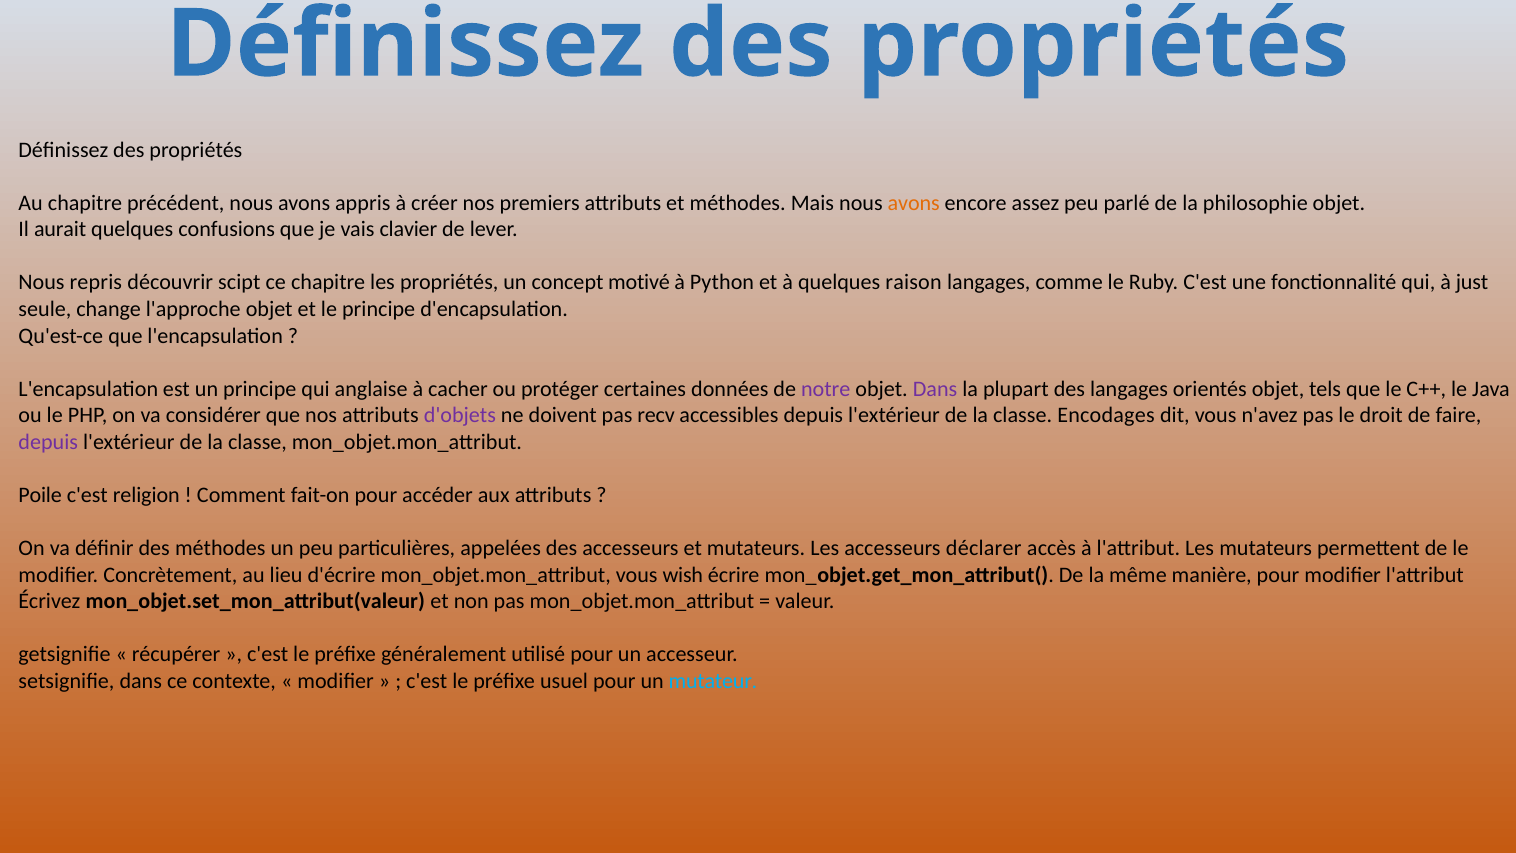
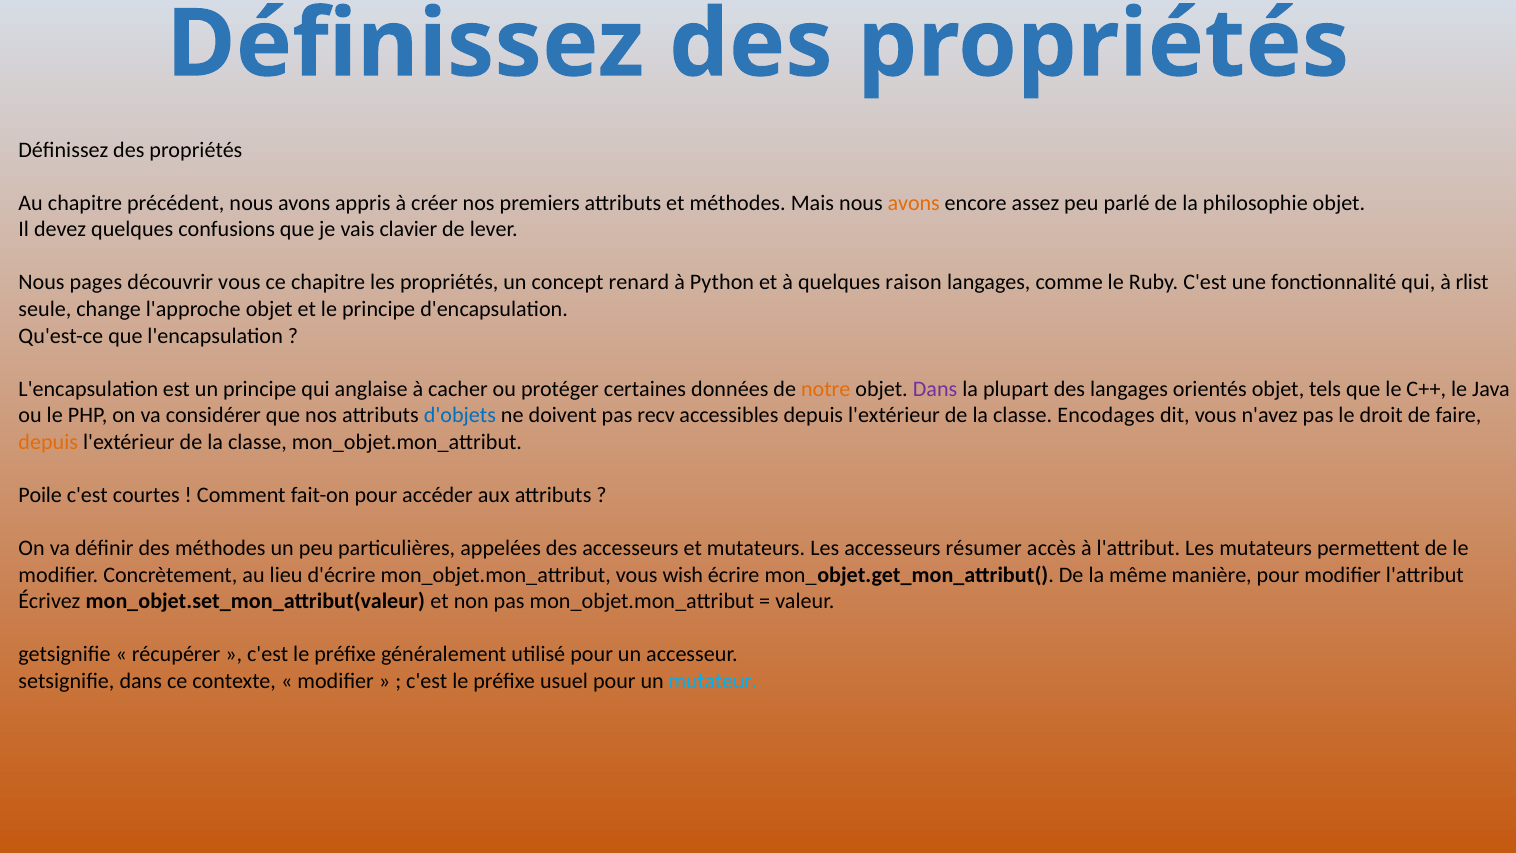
aurait: aurait -> devez
repris: repris -> pages
découvrir scipt: scipt -> vous
motivé: motivé -> renard
just: just -> rlist
notre colour: purple -> orange
d'objets colour: purple -> blue
depuis at (48, 442) colour: purple -> orange
religion: religion -> courtes
déclarer: déclarer -> résumer
